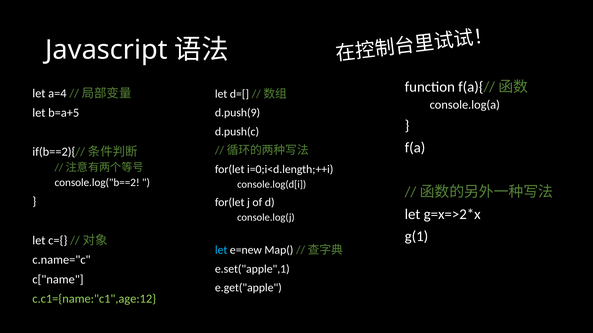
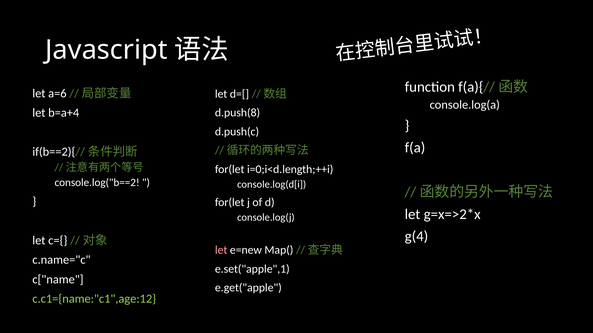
a=4: a=4 -> a=6
b=a+5: b=a+5 -> b=a+4
d.push(9: d.push(9 -> d.push(8
g(1: g(1 -> g(4
let at (221, 251) colour: light blue -> pink
